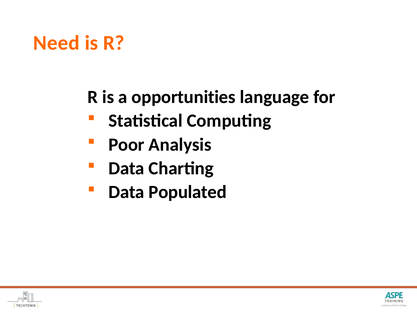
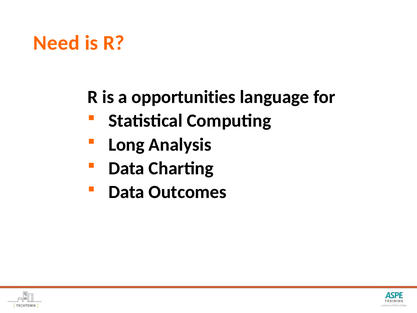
Poor: Poor -> Long
Populated: Populated -> Outcomes
